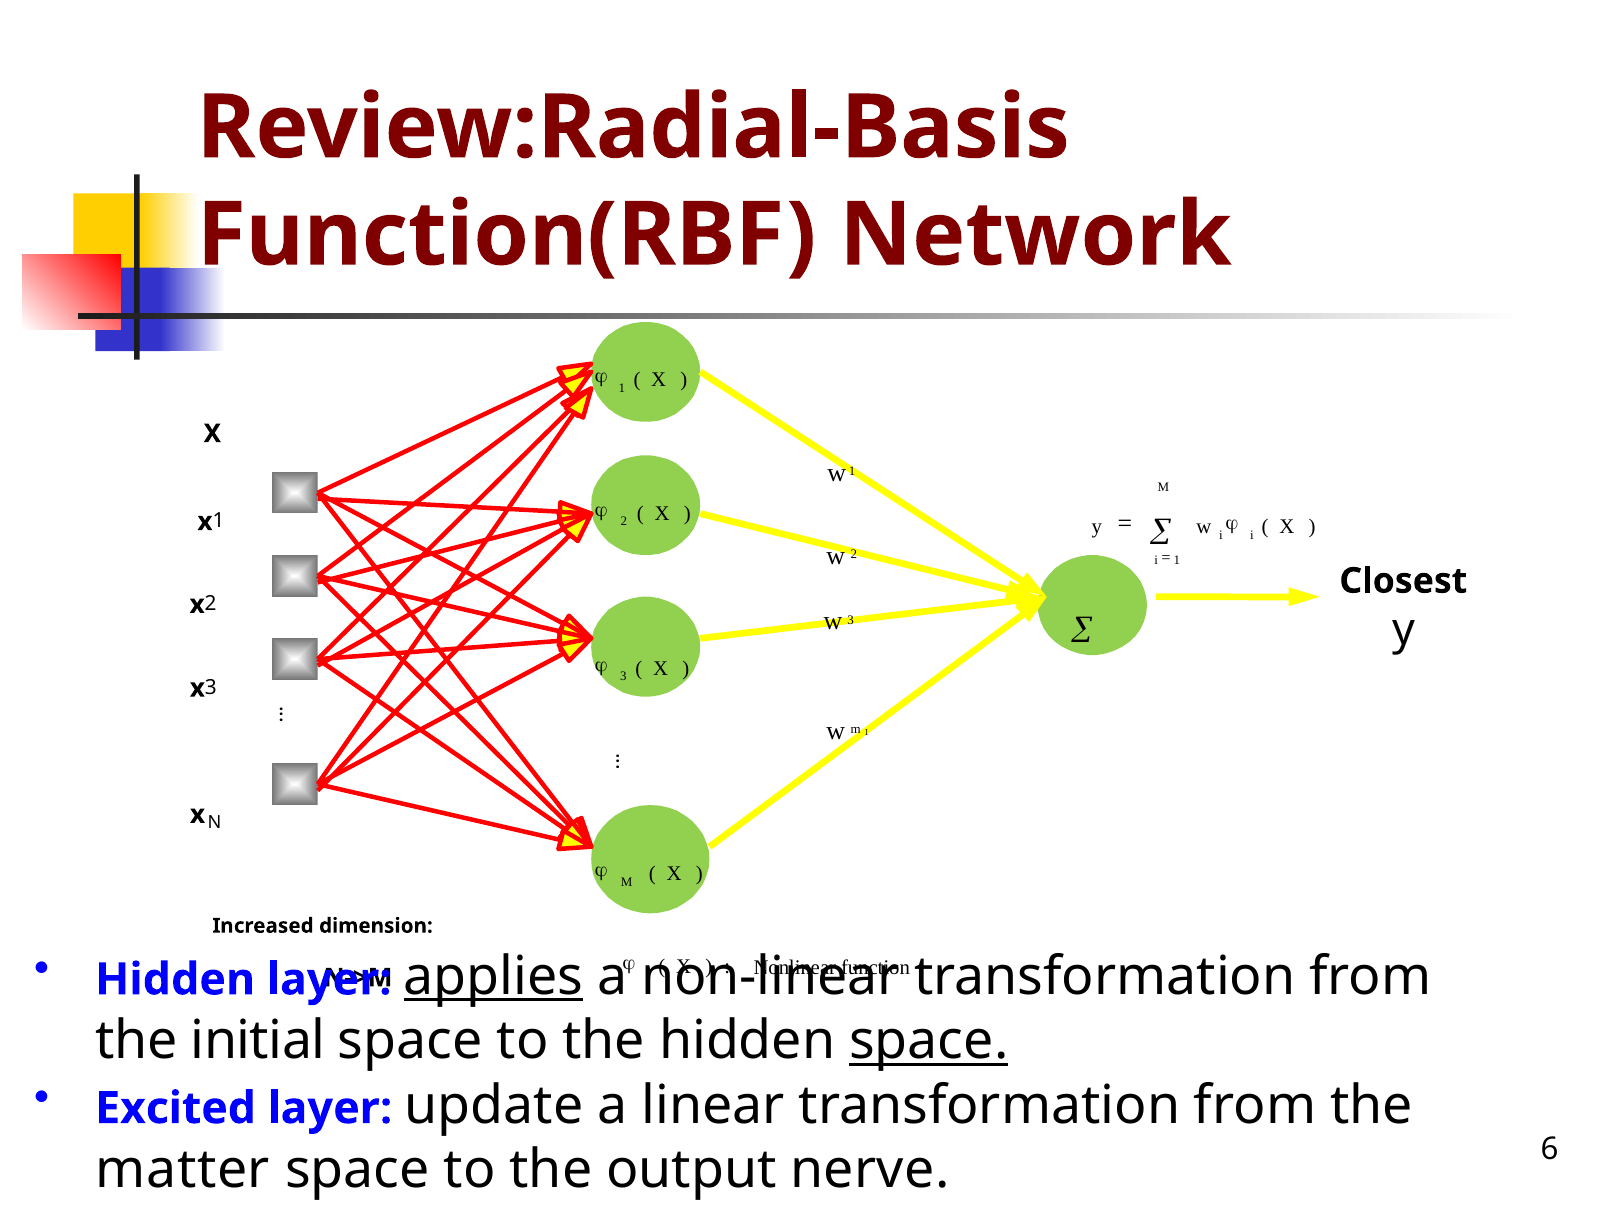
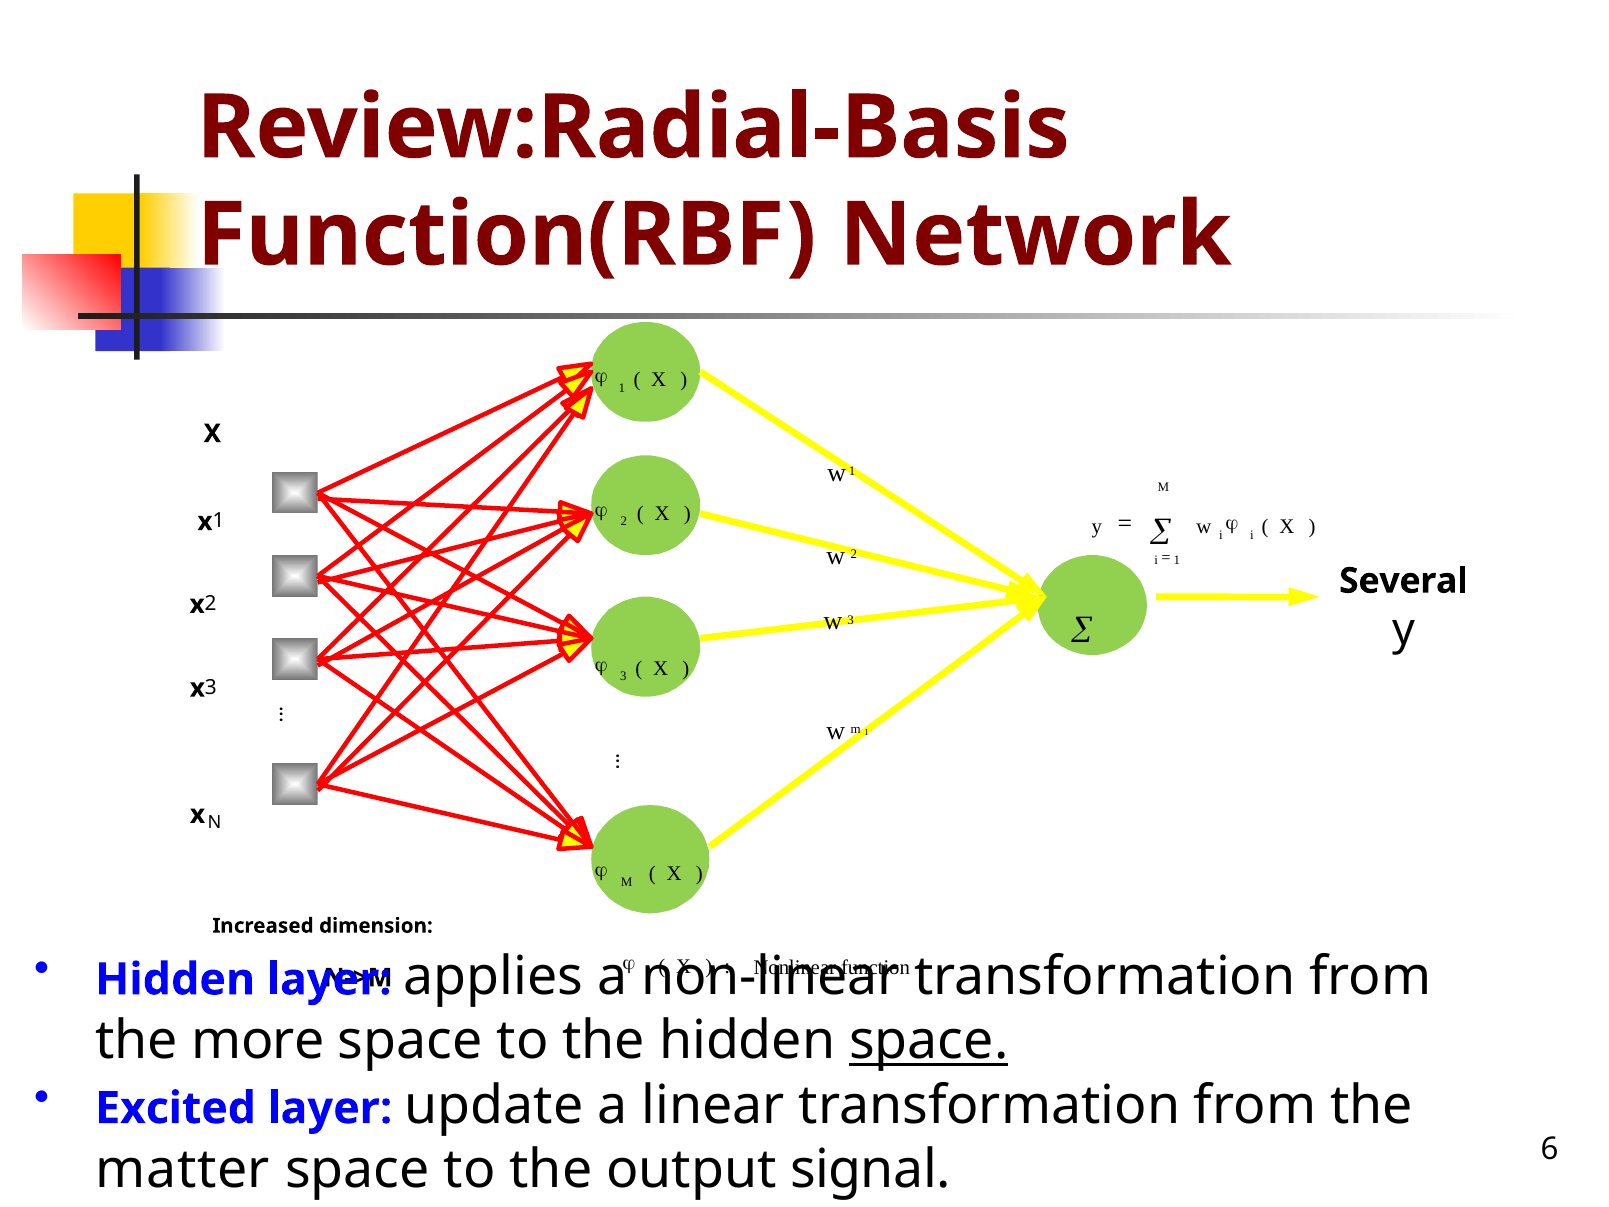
Closest: Closest -> Several
applies underline: present -> none
initial: initial -> more
nerve: nerve -> signal
